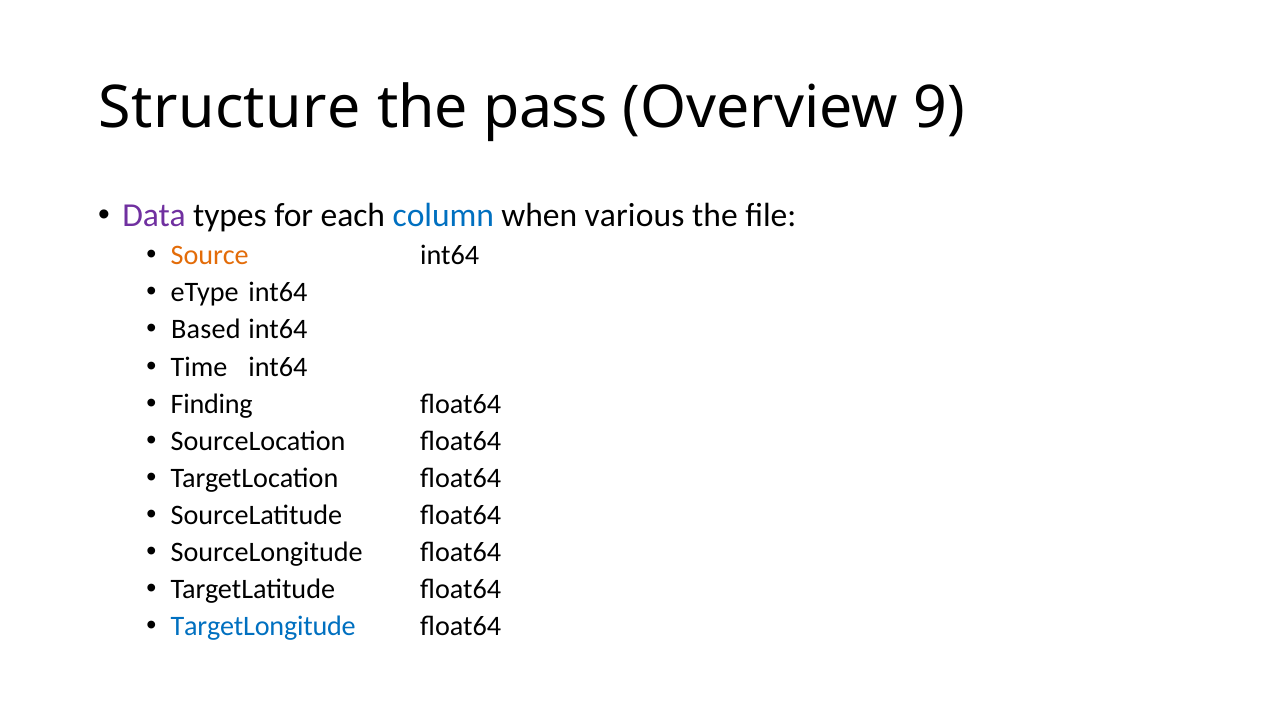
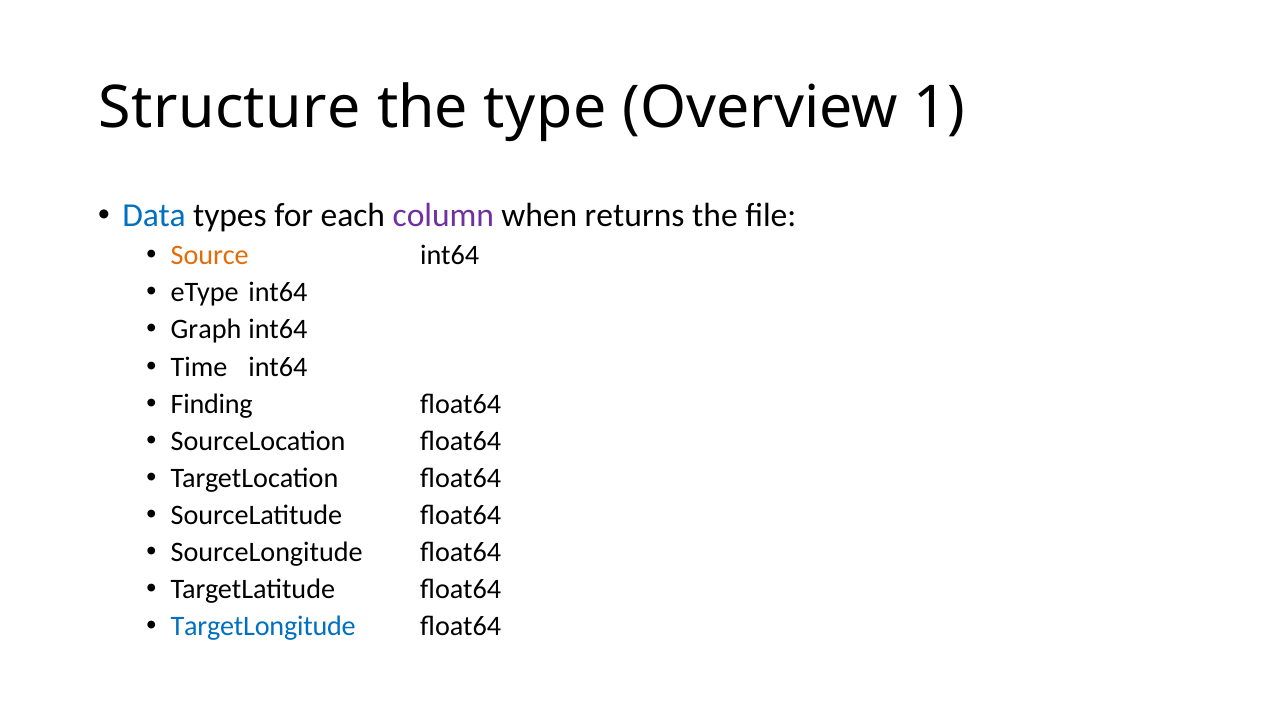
pass: pass -> type
9: 9 -> 1
Data colour: purple -> blue
column colour: blue -> purple
various: various -> returns
Based: Based -> Graph
